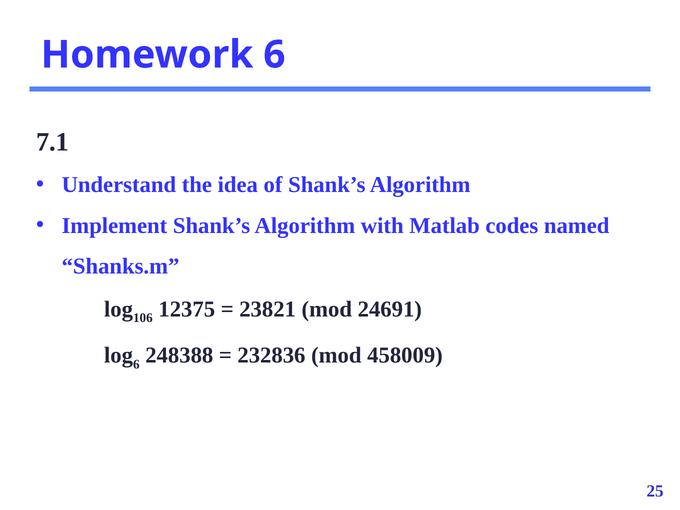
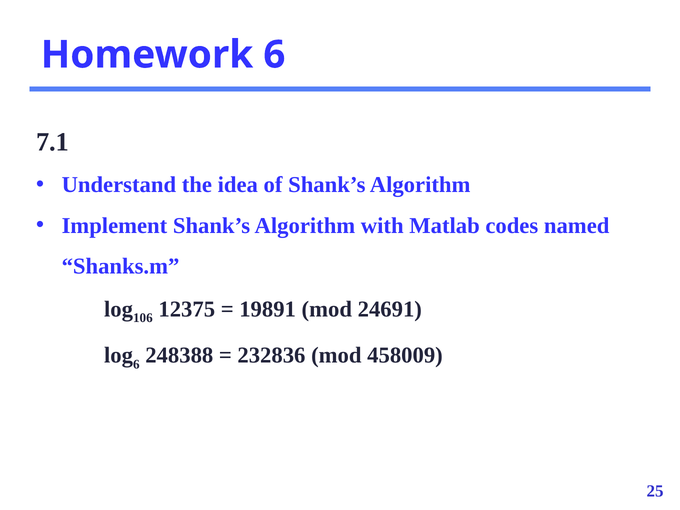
23821: 23821 -> 19891
